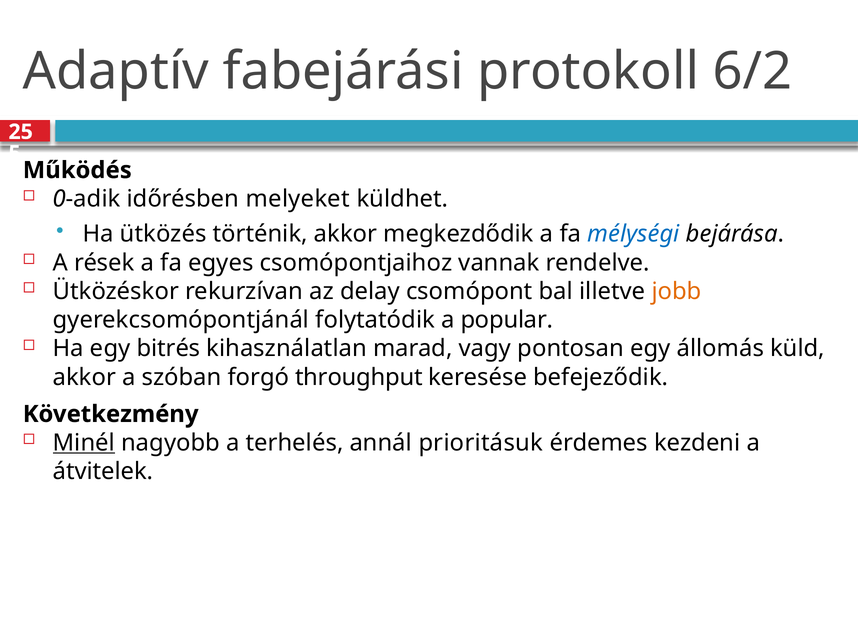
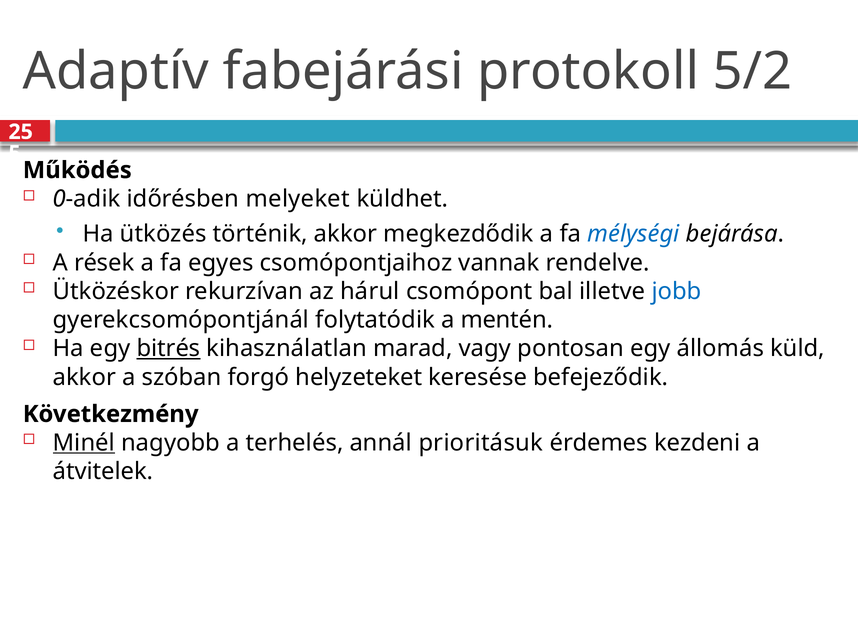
6/2: 6/2 -> 5/2
delay: delay -> hárul
jobb colour: orange -> blue
popular: popular -> mentén
bitrés underline: none -> present
throughput: throughput -> helyzeteket
